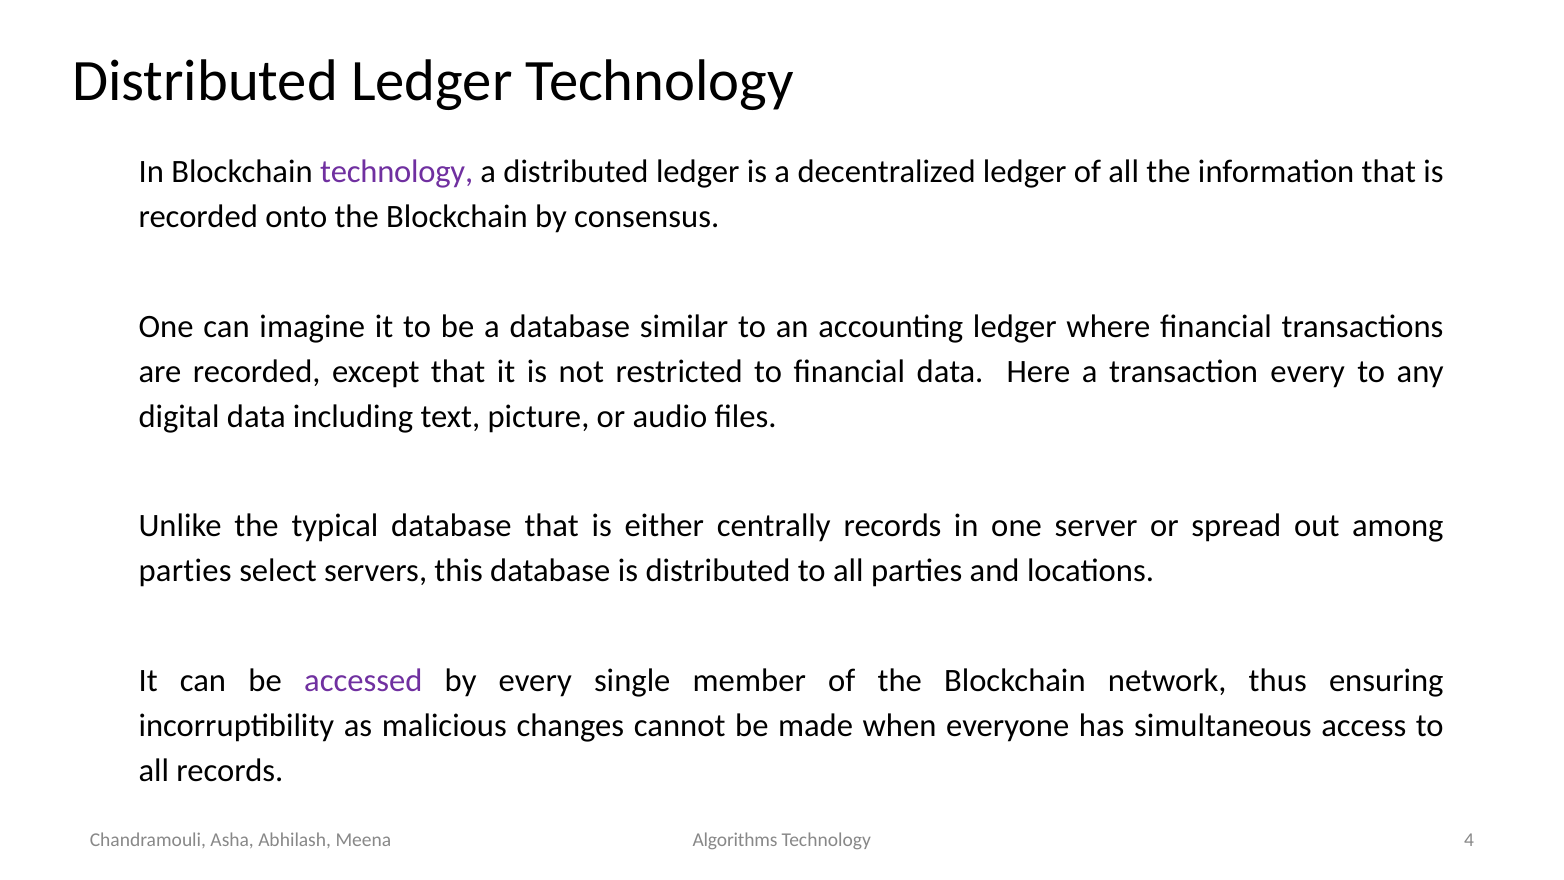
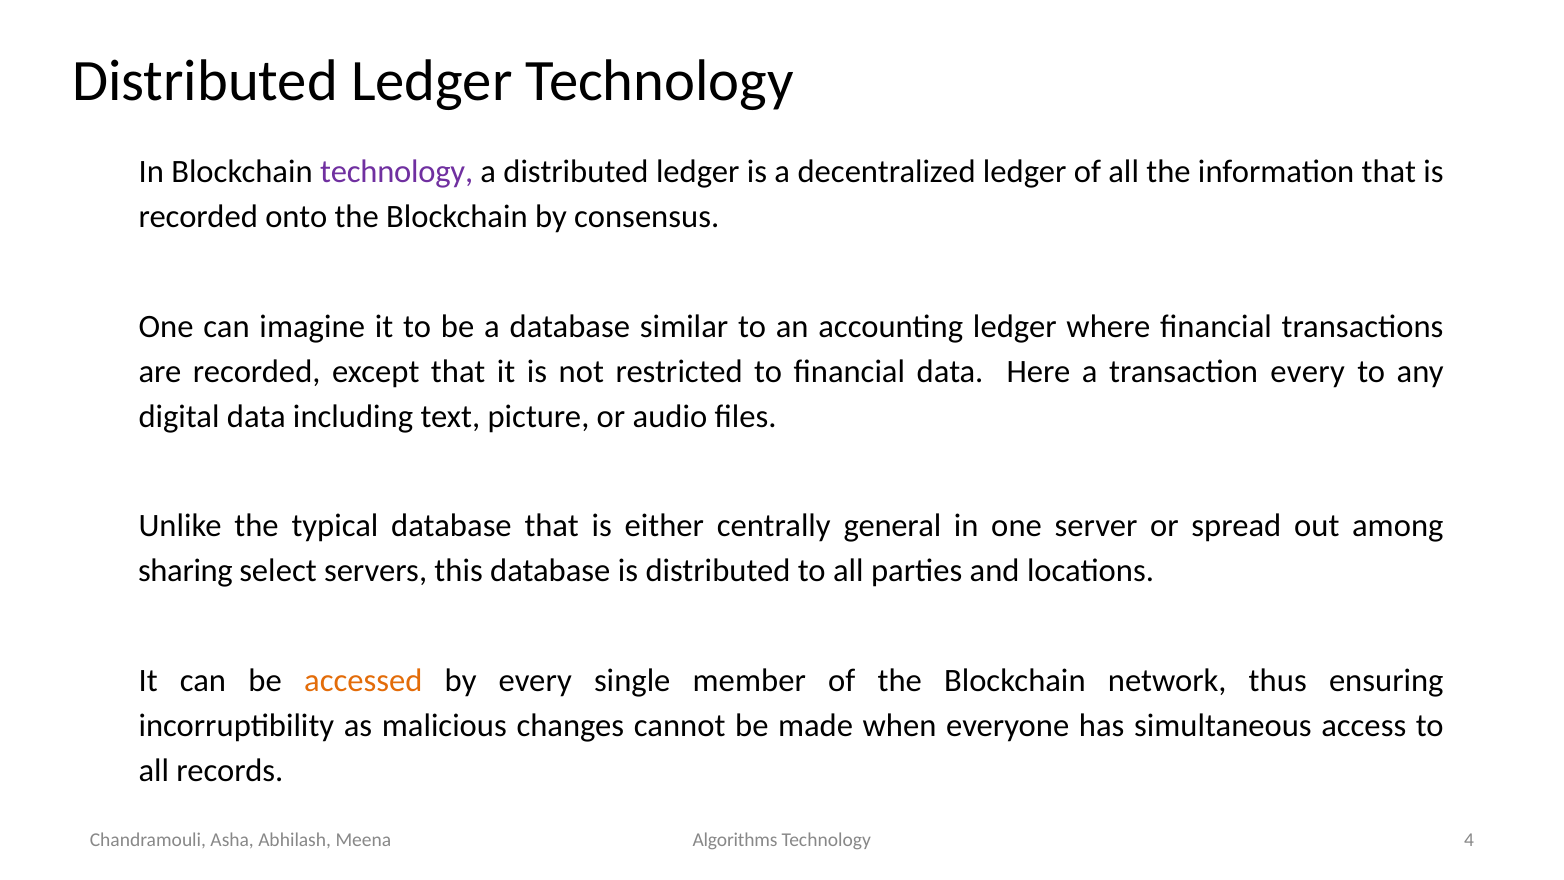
centrally records: records -> general
parties at (185, 571): parties -> sharing
accessed colour: purple -> orange
